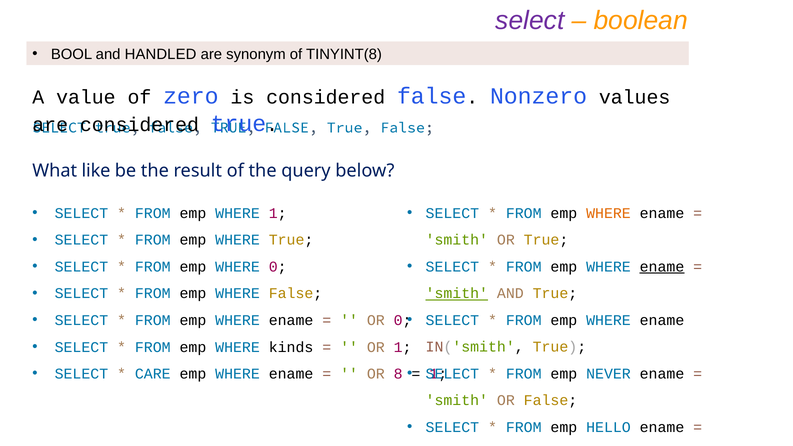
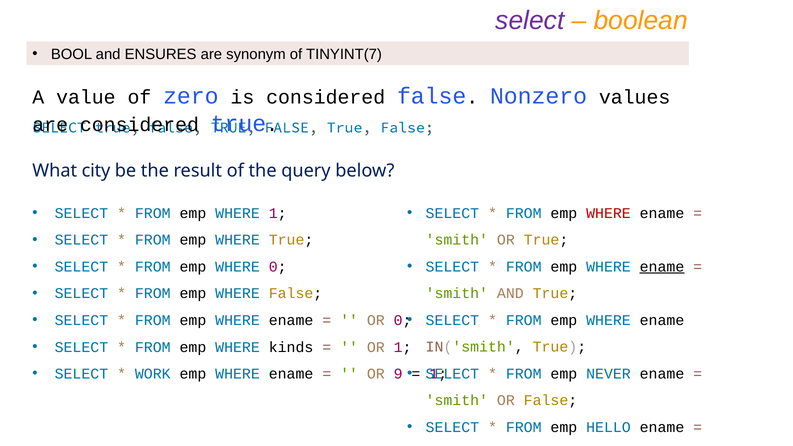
HANDLED: HANDLED -> ENSURES
TINYINT(8: TINYINT(8 -> TINYINT(7
like: like -> city
WHERE at (608, 213) colour: orange -> red
smith at (457, 294) underline: present -> none
CARE: CARE -> WORK
8: 8 -> 9
